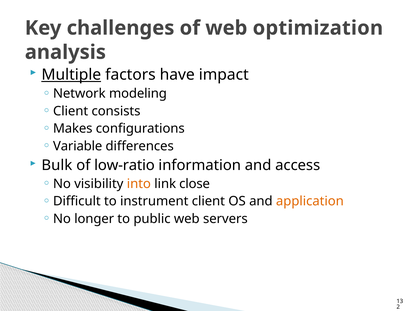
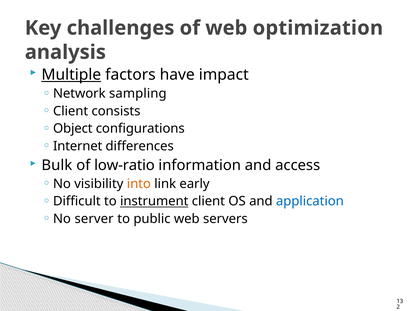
modeling: modeling -> sampling
Makes: Makes -> Object
Variable: Variable -> Internet
close: close -> early
instrument underline: none -> present
application colour: orange -> blue
longer: longer -> server
